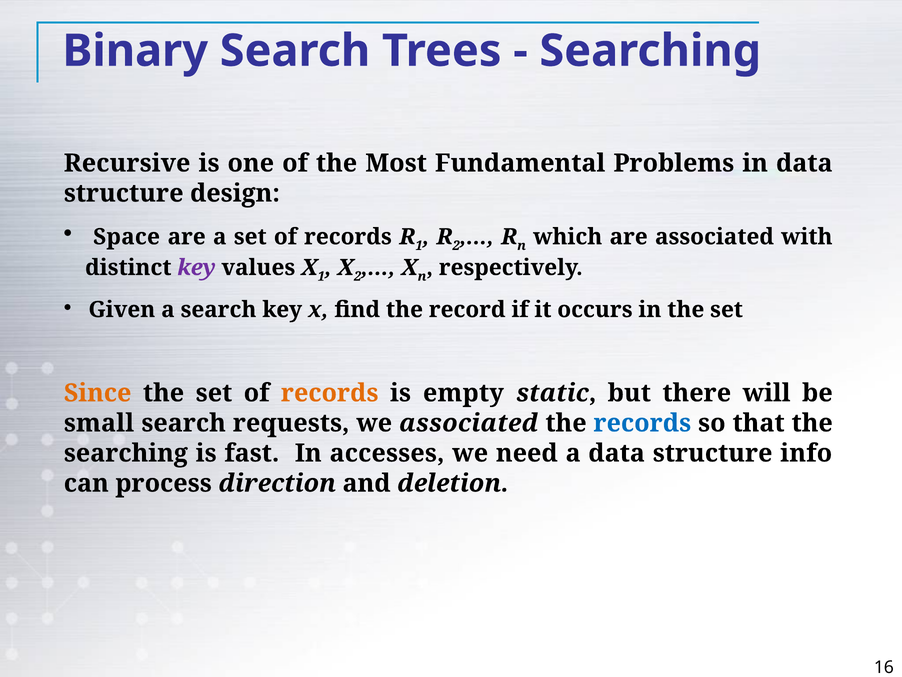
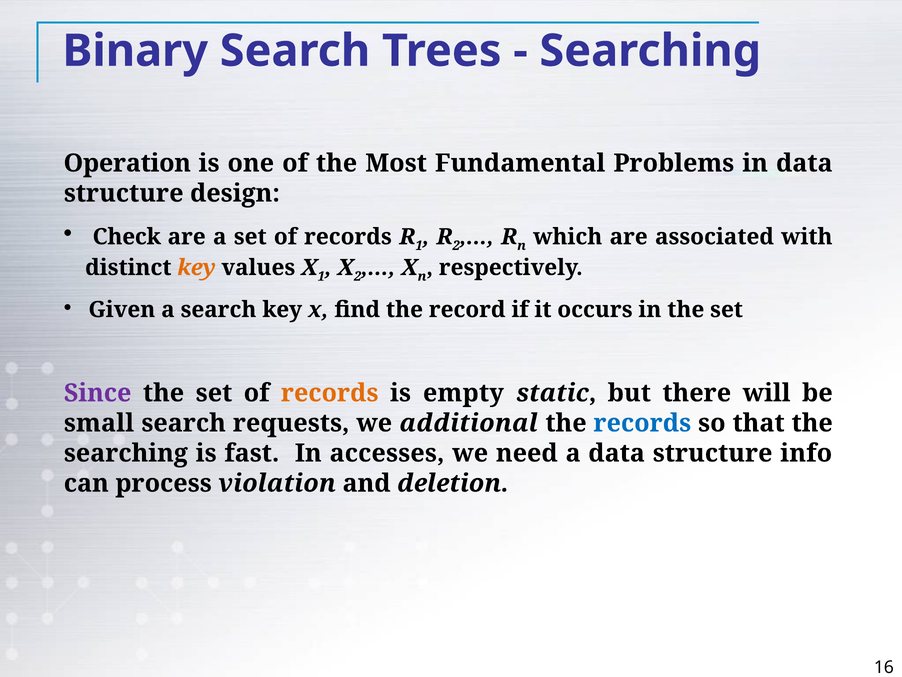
Recursive: Recursive -> Operation
Space: Space -> Check
key at (197, 267) colour: purple -> orange
Since colour: orange -> purple
we associated: associated -> additional
direction: direction -> violation
